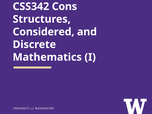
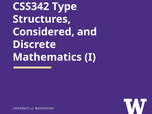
Cons: Cons -> Type
